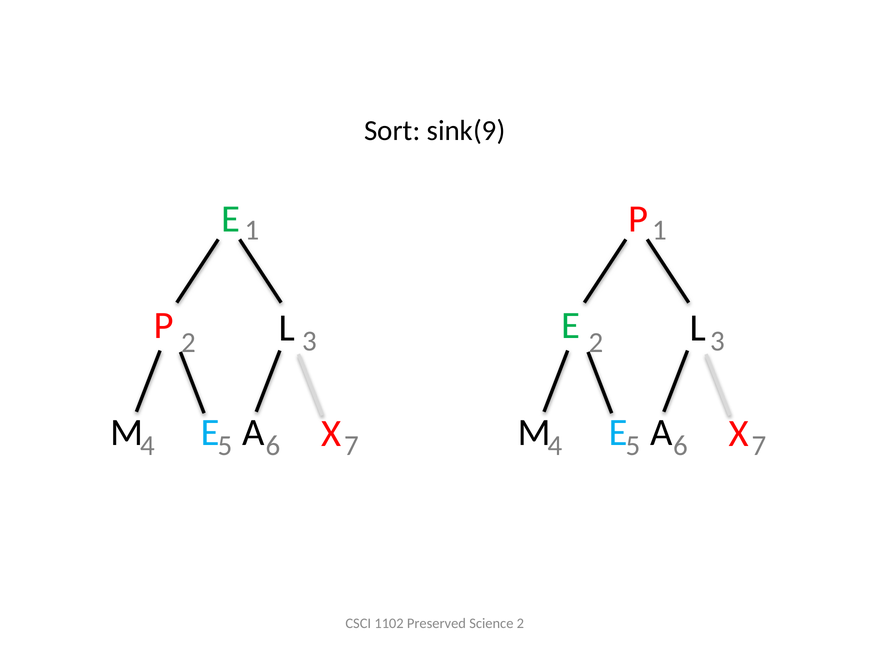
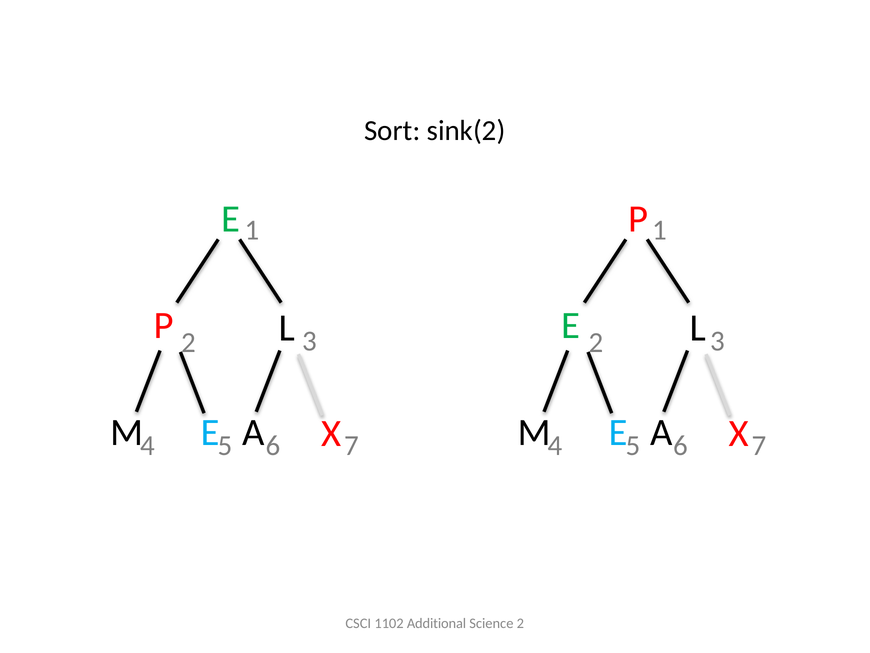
sink(9: sink(9 -> sink(2
Preserved: Preserved -> Additional
